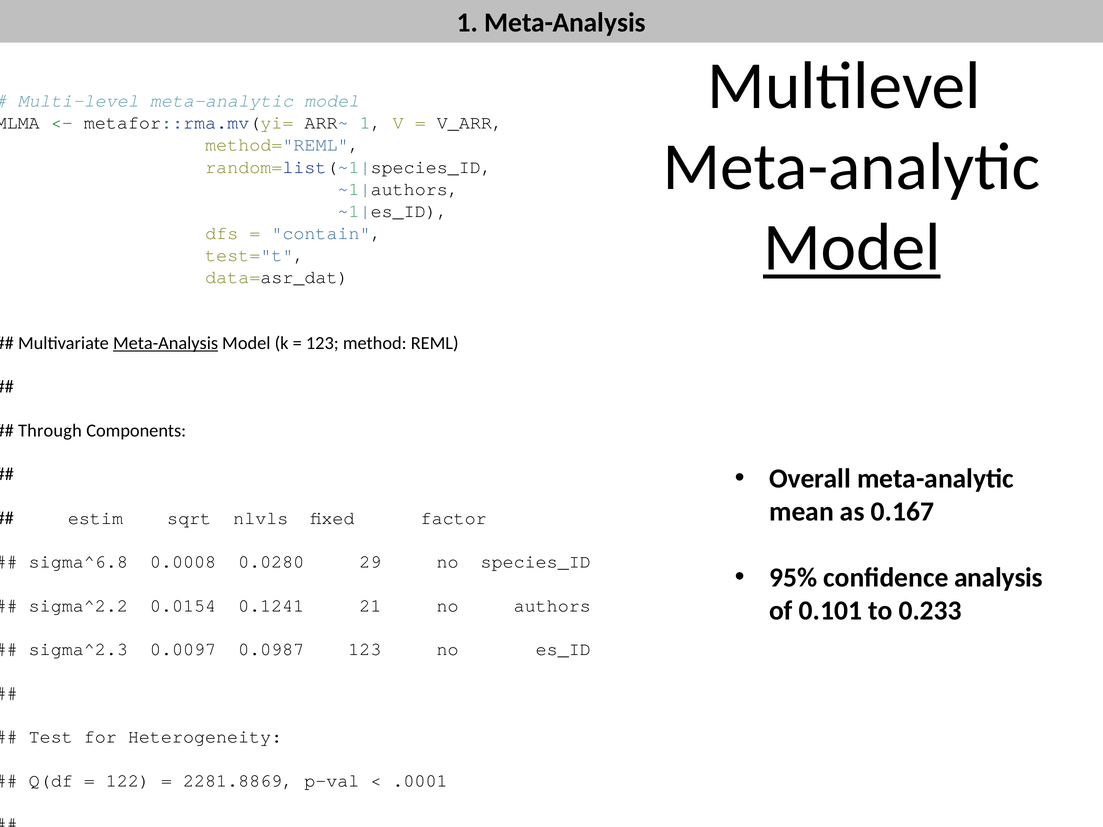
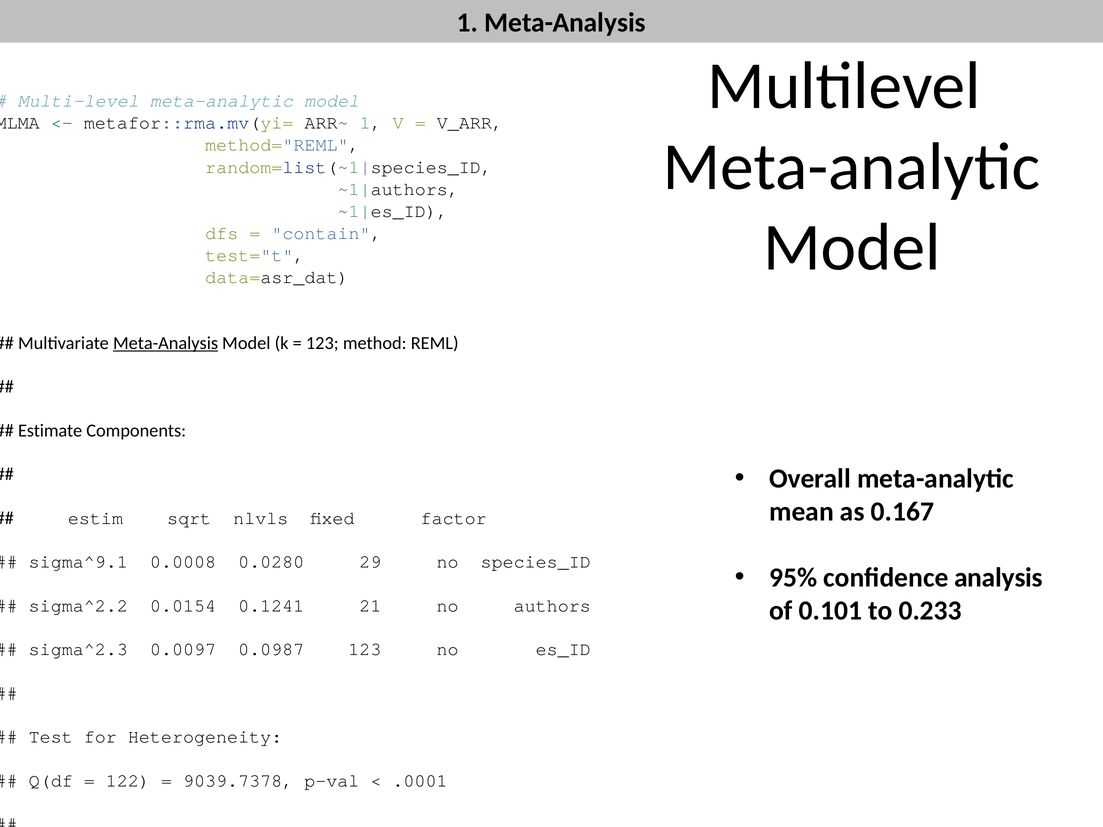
Model at (852, 248) underline: present -> none
Through at (50, 431): Through -> Estimate
sigma^6.8: sigma^6.8 -> sigma^9.1
2281.8869: 2281.8869 -> 9039.7378
